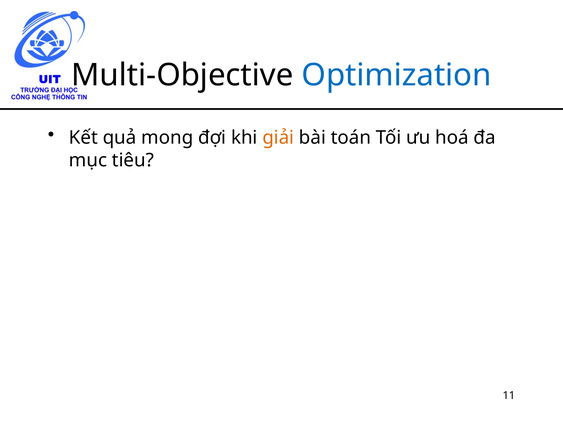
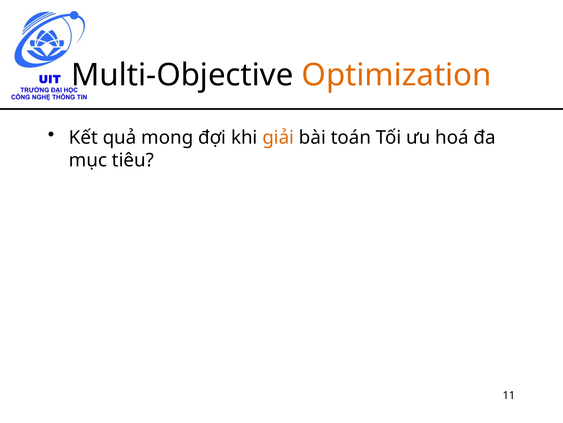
Optimization colour: blue -> orange
